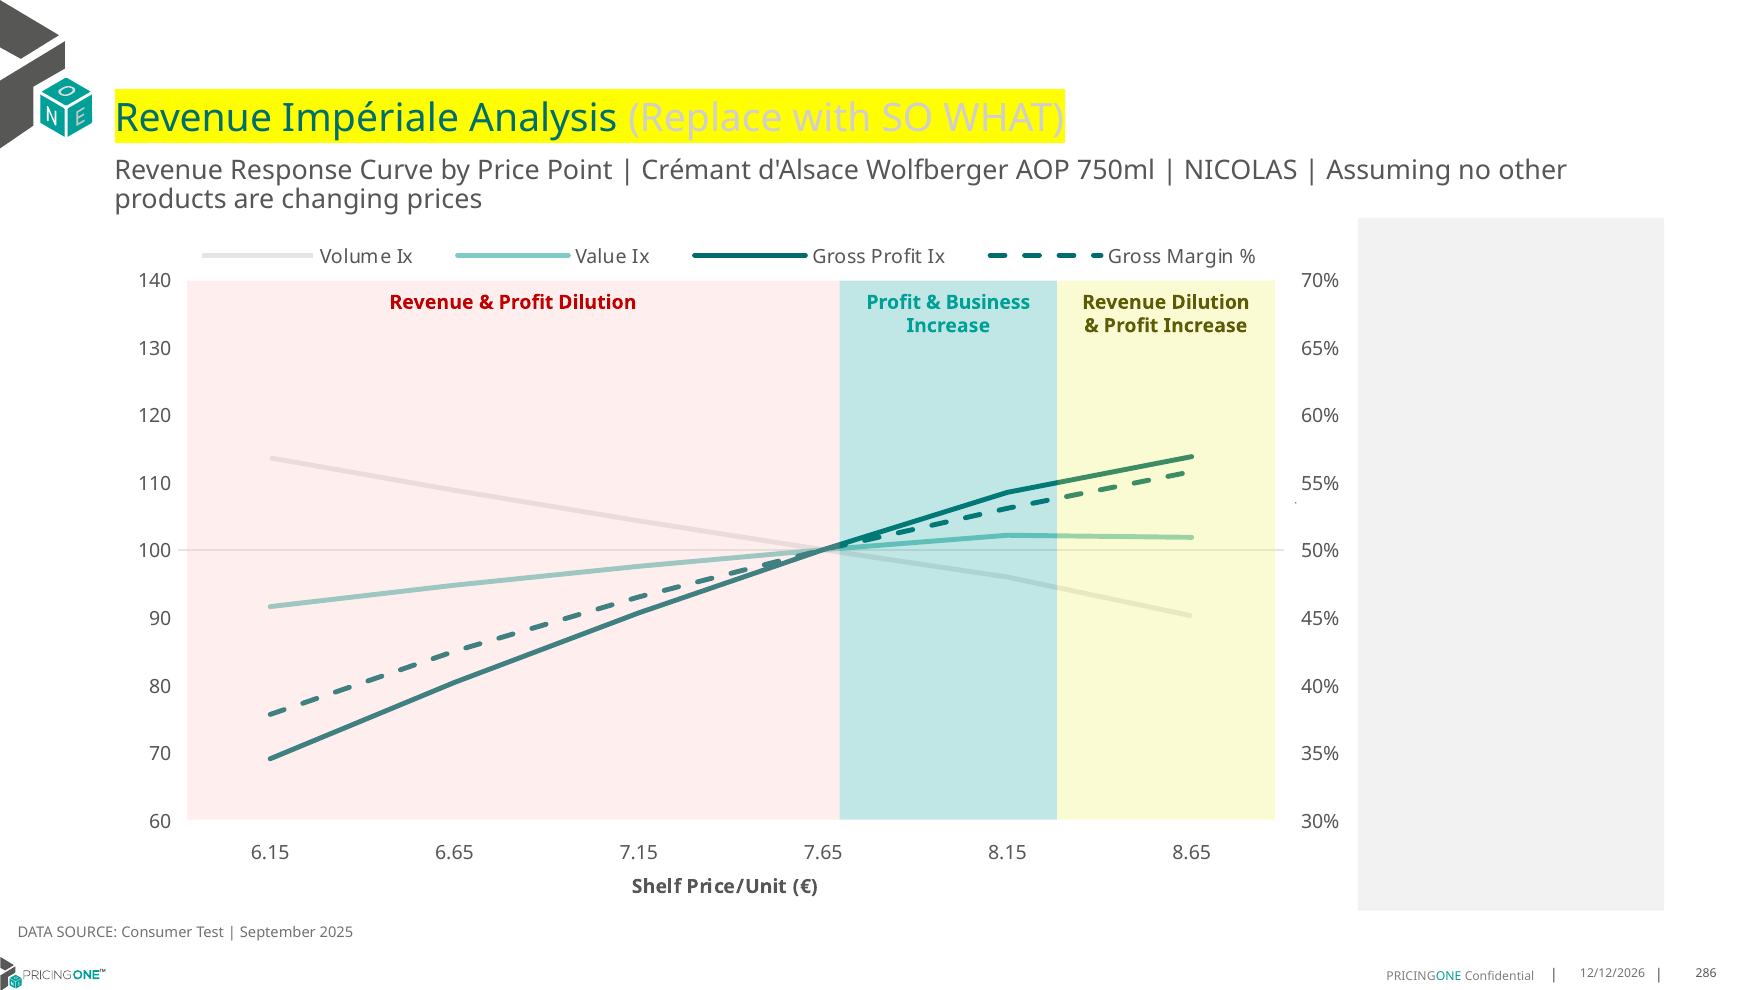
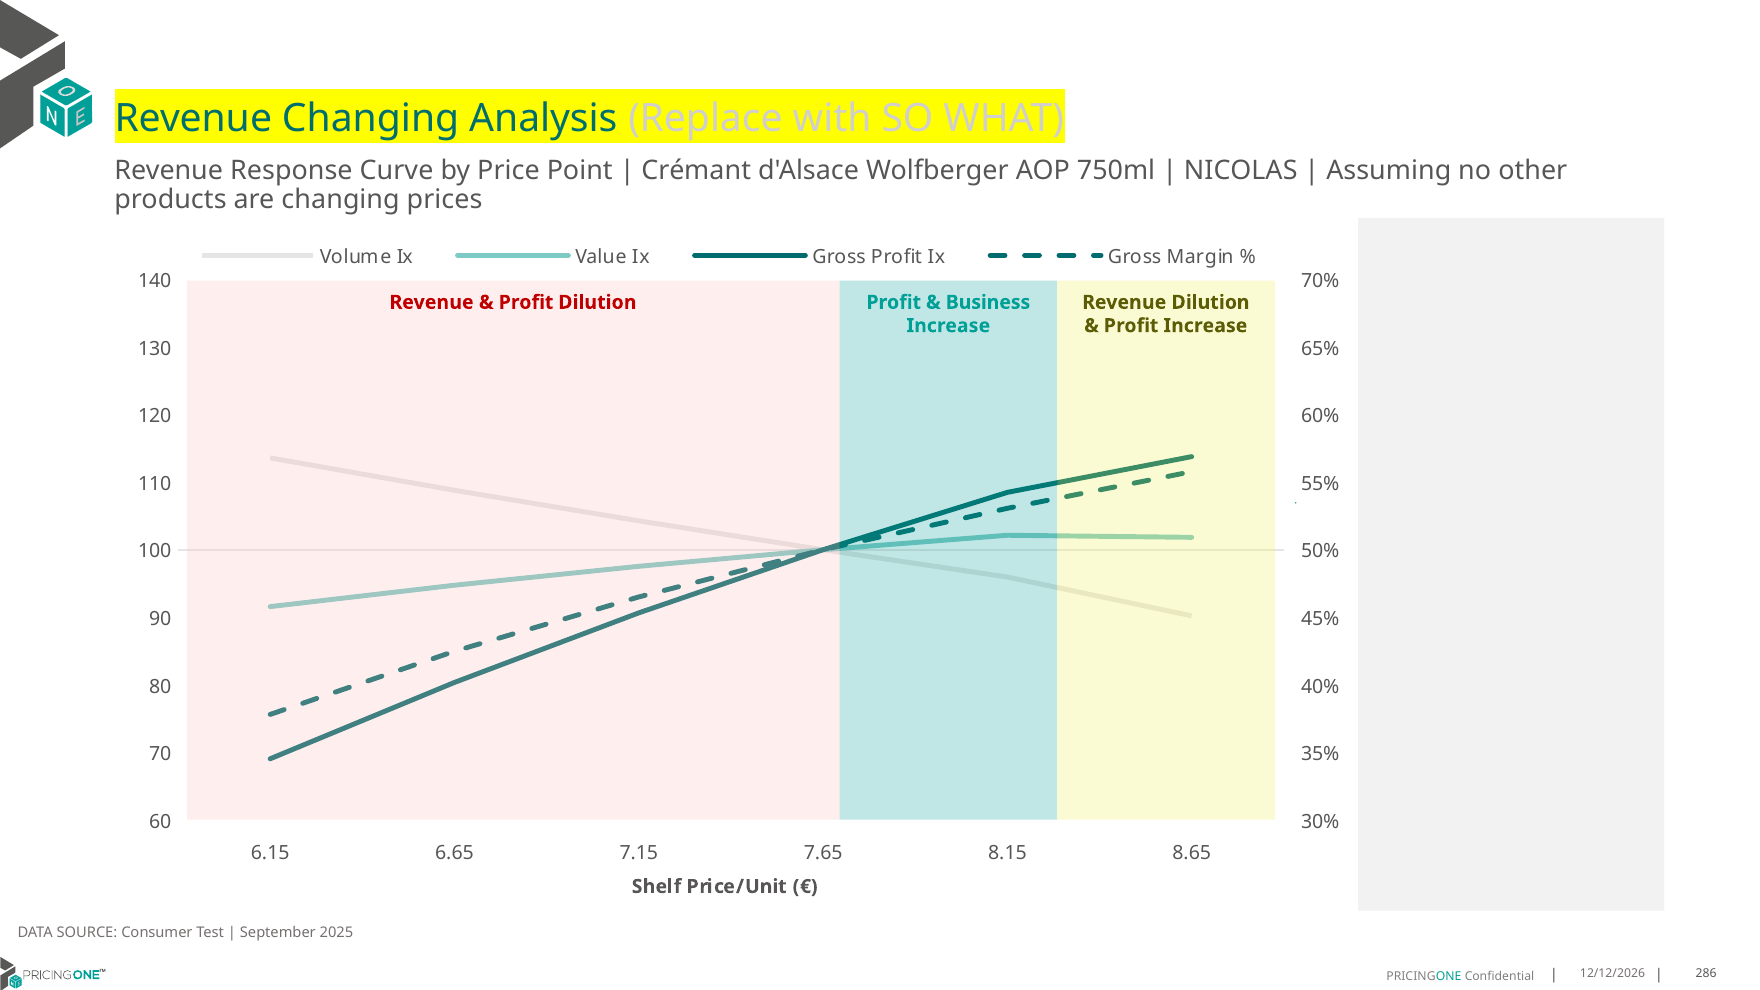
Revenue Impériale: Impériale -> Changing
